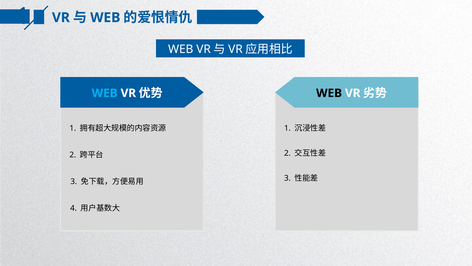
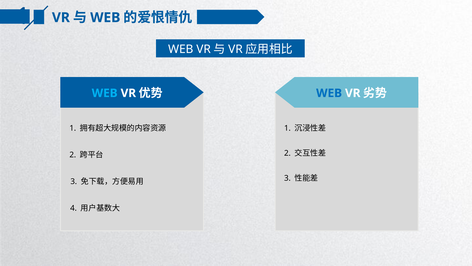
WEB at (329, 93) colour: black -> blue
